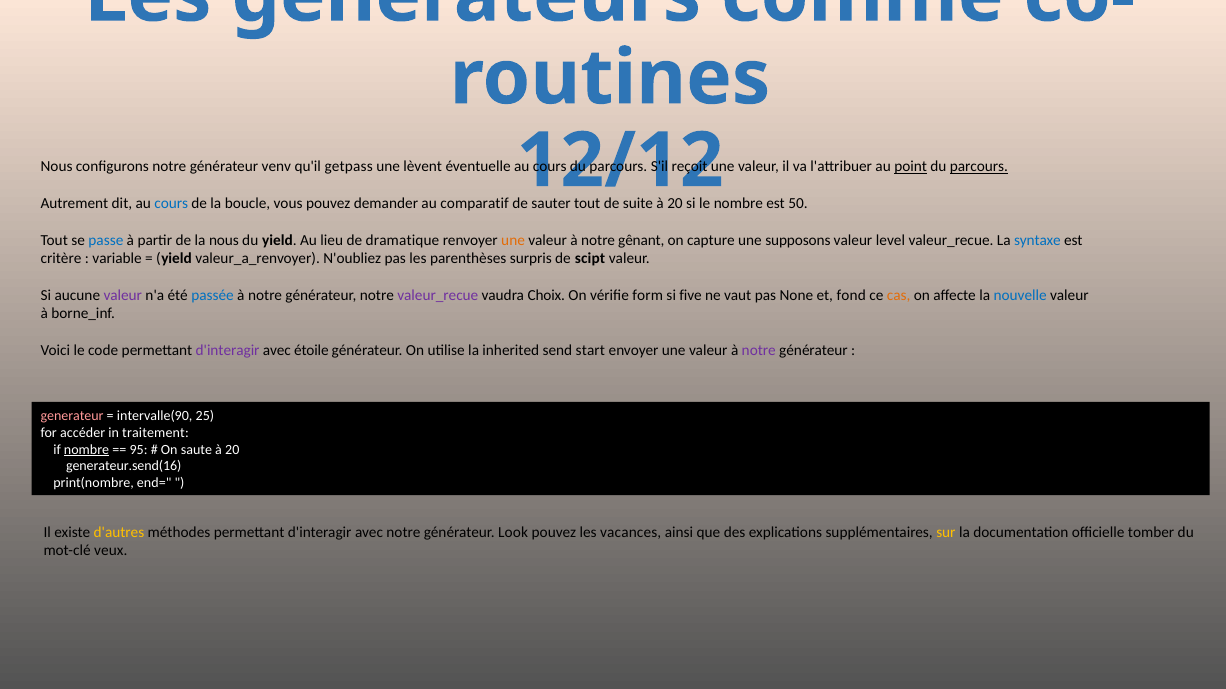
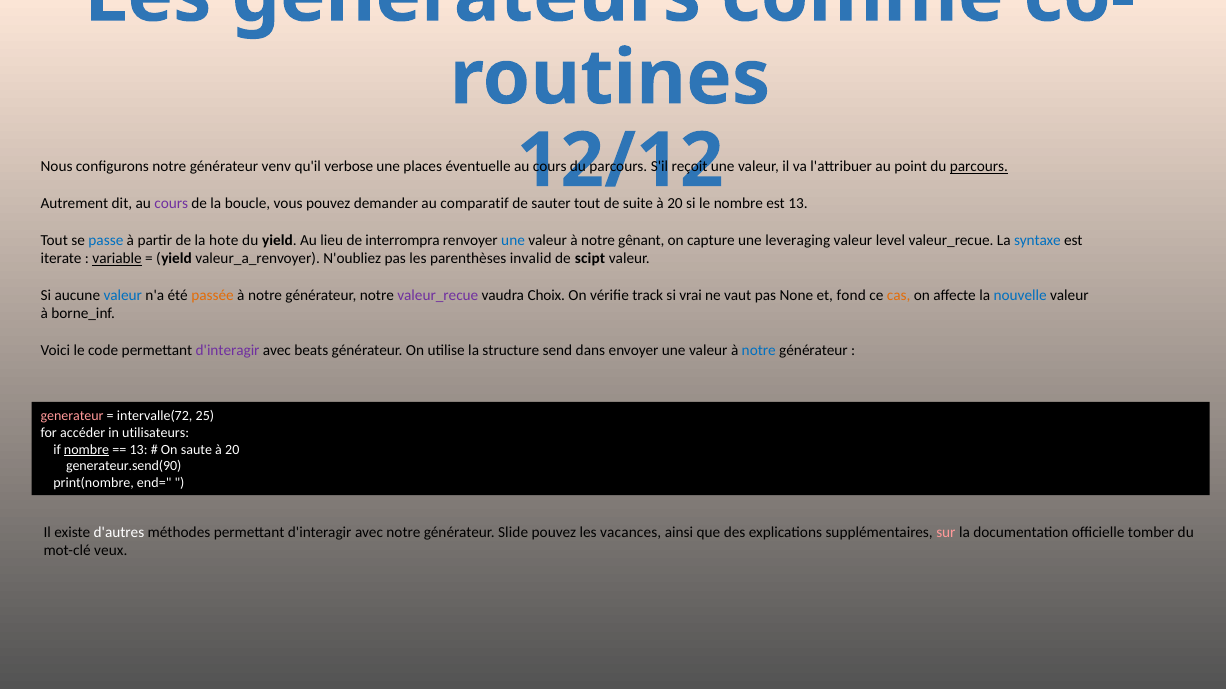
getpass: getpass -> verbose
lèvent: lèvent -> places
point underline: present -> none
cours at (171, 203) colour: blue -> purple
est 50: 50 -> 13
la nous: nous -> hote
dramatique: dramatique -> interrompra
une at (513, 240) colour: orange -> blue
supposons: supposons -> leveraging
critère: critère -> iterate
variable underline: none -> present
surpris: surpris -> invalid
valeur at (123, 295) colour: purple -> blue
passée colour: blue -> orange
form: form -> track
five: five -> vrai
étoile: étoile -> beats
inherited: inherited -> structure
start: start -> dans
notre at (759, 351) colour: purple -> blue
intervalle(90: intervalle(90 -> intervalle(72
traitement: traitement -> utilisateurs
95 at (139, 450): 95 -> 13
generateur.send(16: generateur.send(16 -> generateur.send(90
d'autres colour: yellow -> white
Look: Look -> Slide
sur colour: yellow -> pink
